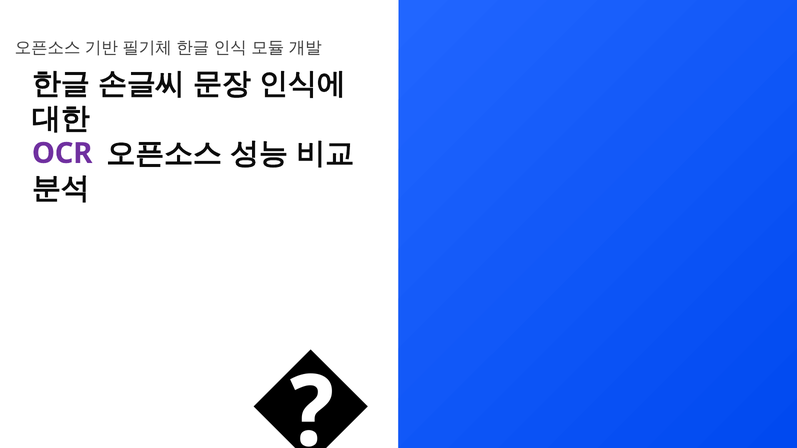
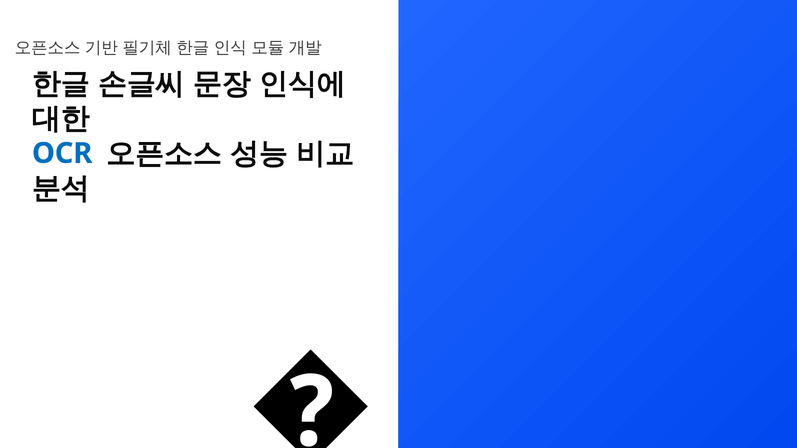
OCR colour: purple -> blue
